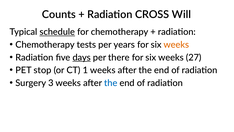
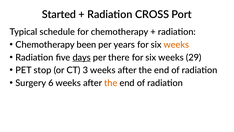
Counts: Counts -> Started
Will: Will -> Port
schedule underline: present -> none
tests: tests -> been
27: 27 -> 29
1: 1 -> 3
3: 3 -> 6
the at (111, 83) colour: blue -> orange
